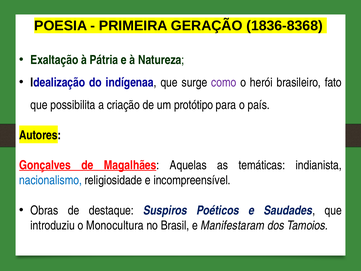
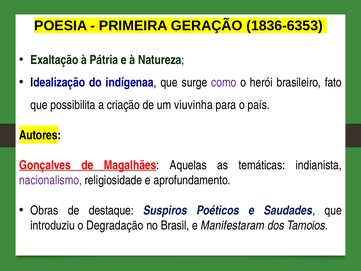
1836-8368: 1836-8368 -> 1836-6353
protótipo: protótipo -> viuvinha
nacionalismo colour: blue -> purple
incompreensível: incompreensível -> aprofundamento
Monocultura: Monocultura -> Degradação
